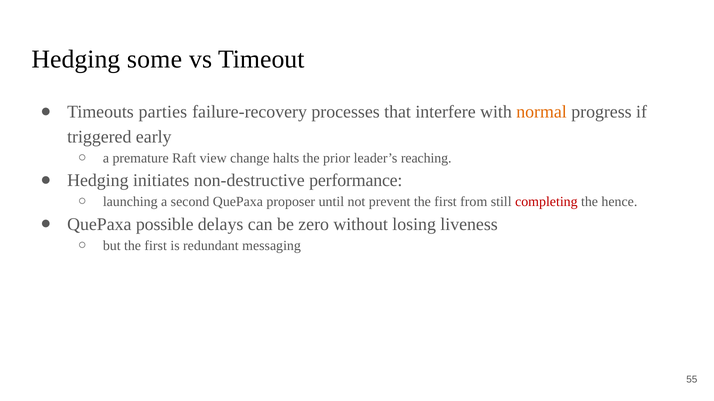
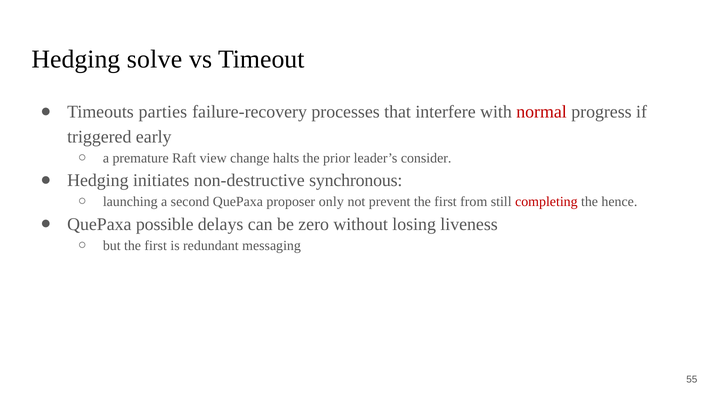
some: some -> solve
normal colour: orange -> red
reaching: reaching -> consider
performance: performance -> synchronous
until: until -> only
